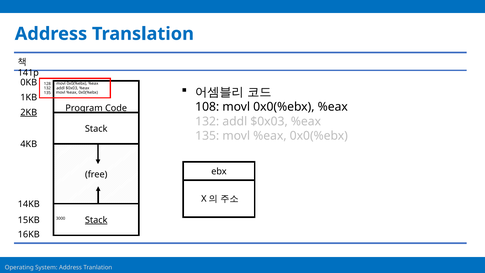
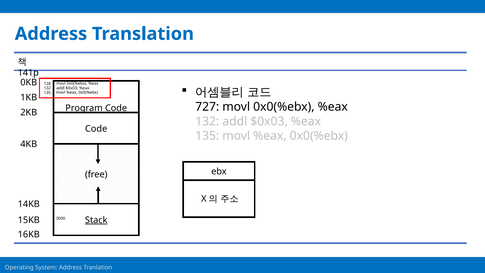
108: 108 -> 727
2KB underline: present -> none
Stack at (96, 129): Stack -> Code
